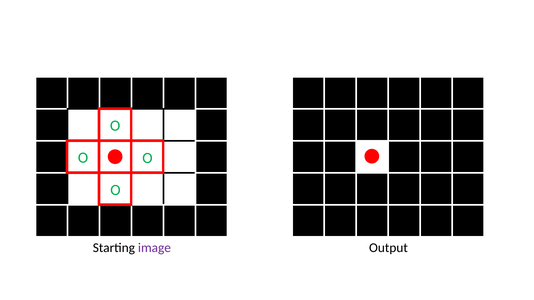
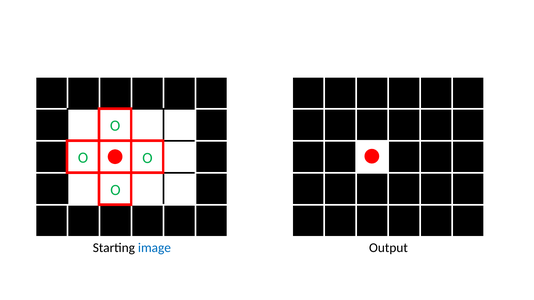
image colour: purple -> blue
